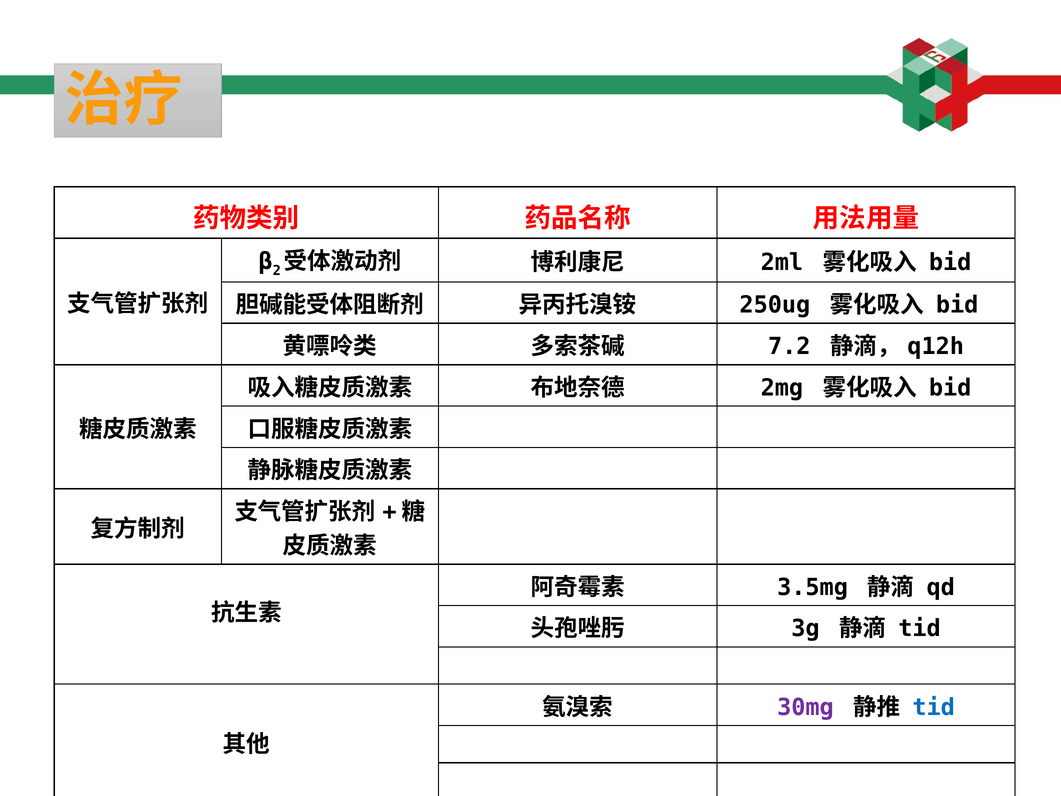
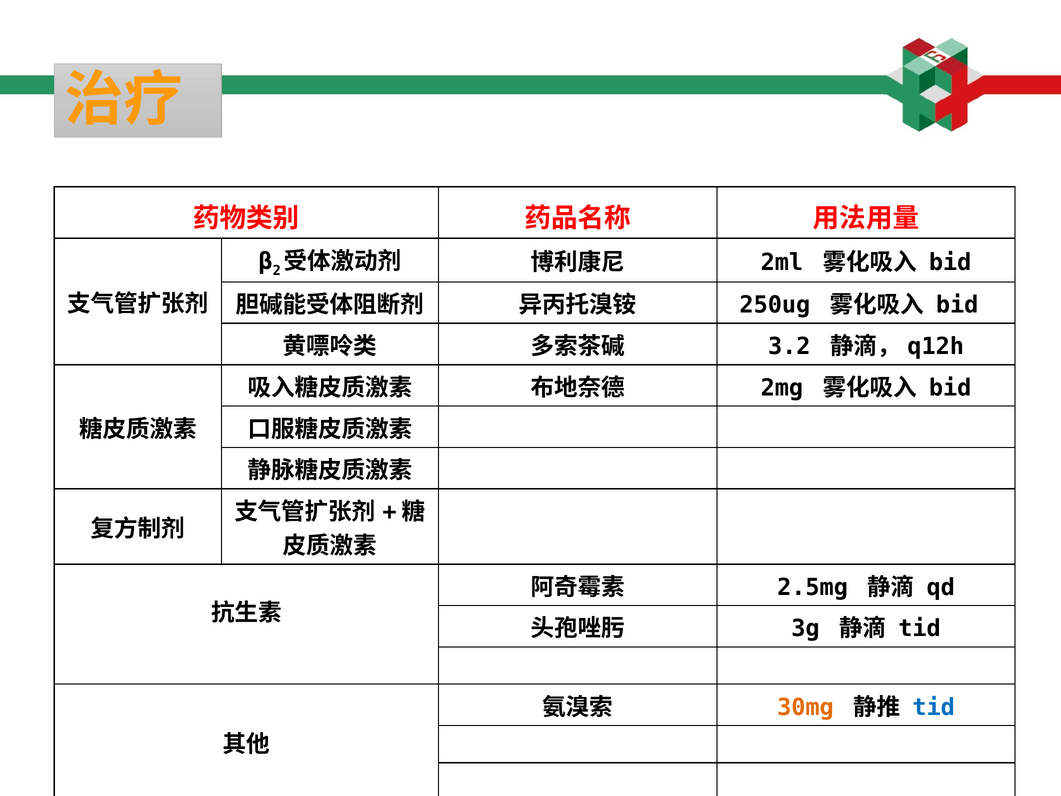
7.2: 7.2 -> 3.2
3.5mg: 3.5mg -> 2.5mg
30mg colour: purple -> orange
